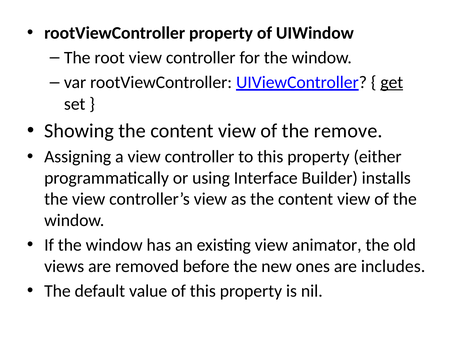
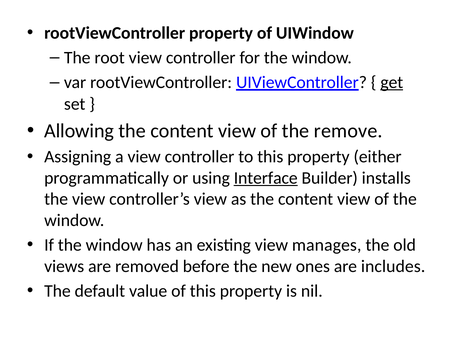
Showing: Showing -> Allowing
Interface underline: none -> present
animator: animator -> manages
